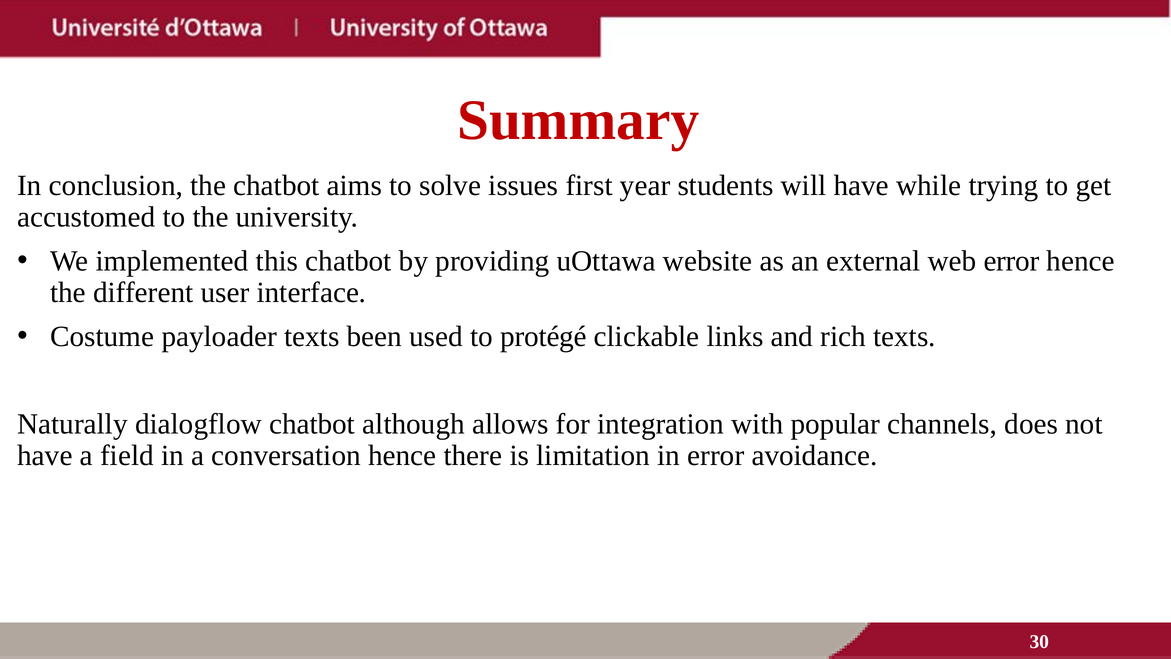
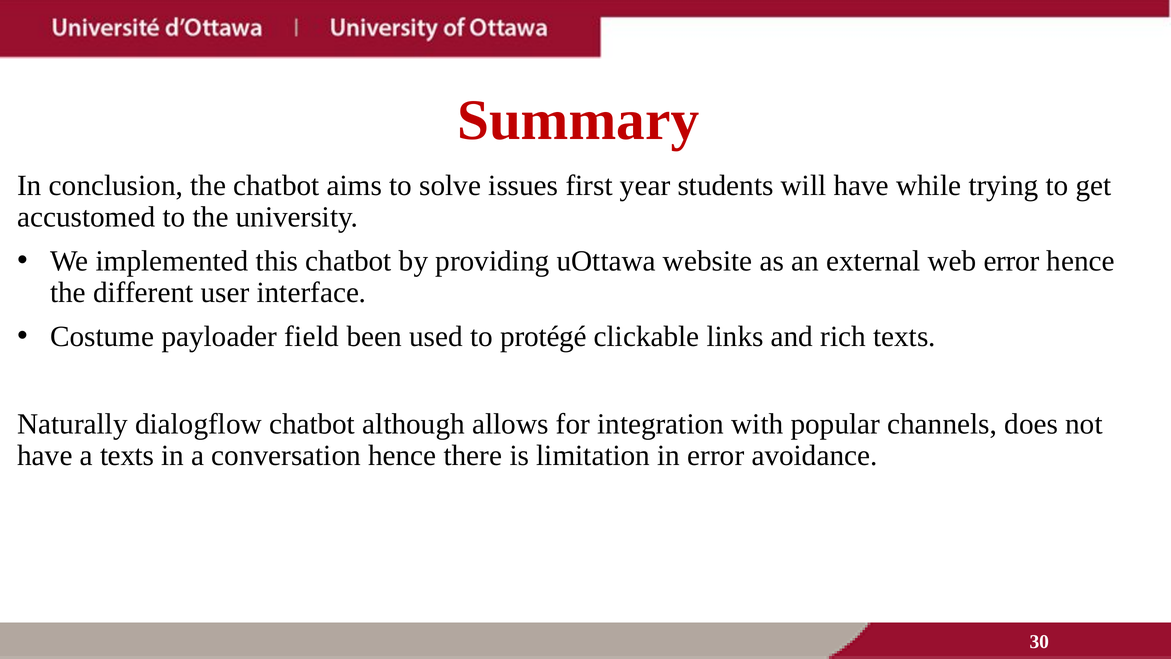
payloader texts: texts -> field
a field: field -> texts
